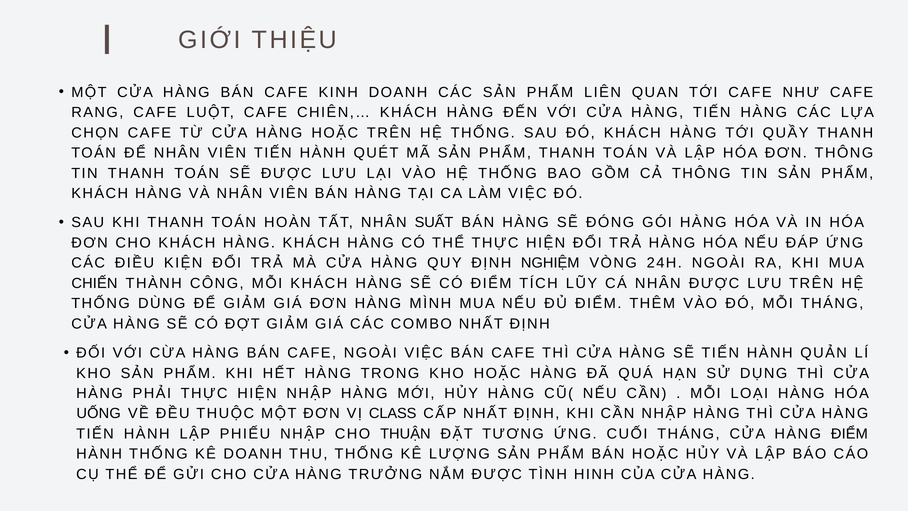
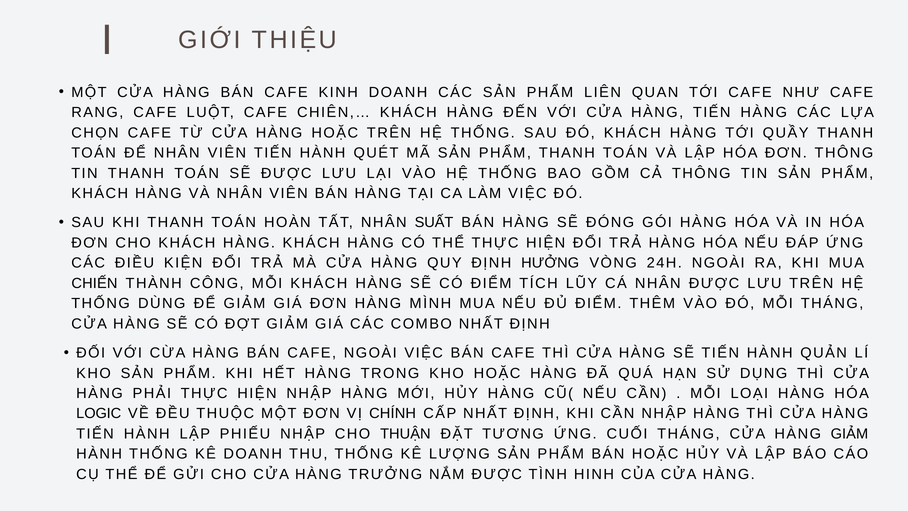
NGHIỆM: NGHIỆM -> HƯỞNG
UỐNG: UỐNG -> LOGIC
CLASS: CLASS -> CHÍNH
HÀNG ĐIỂM: ĐIỂM -> GIẢM
